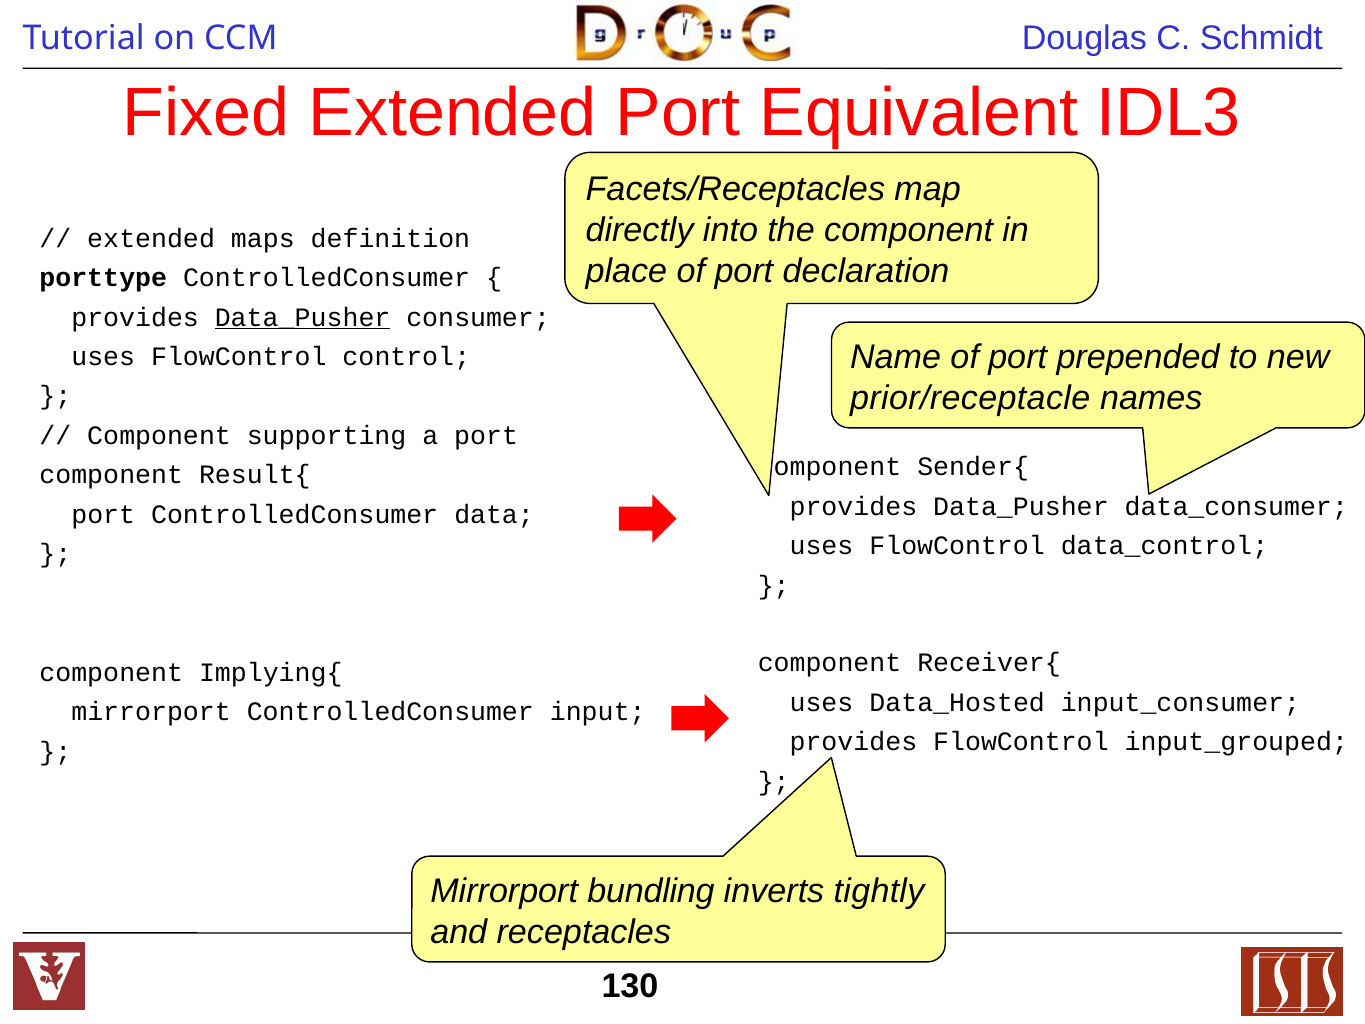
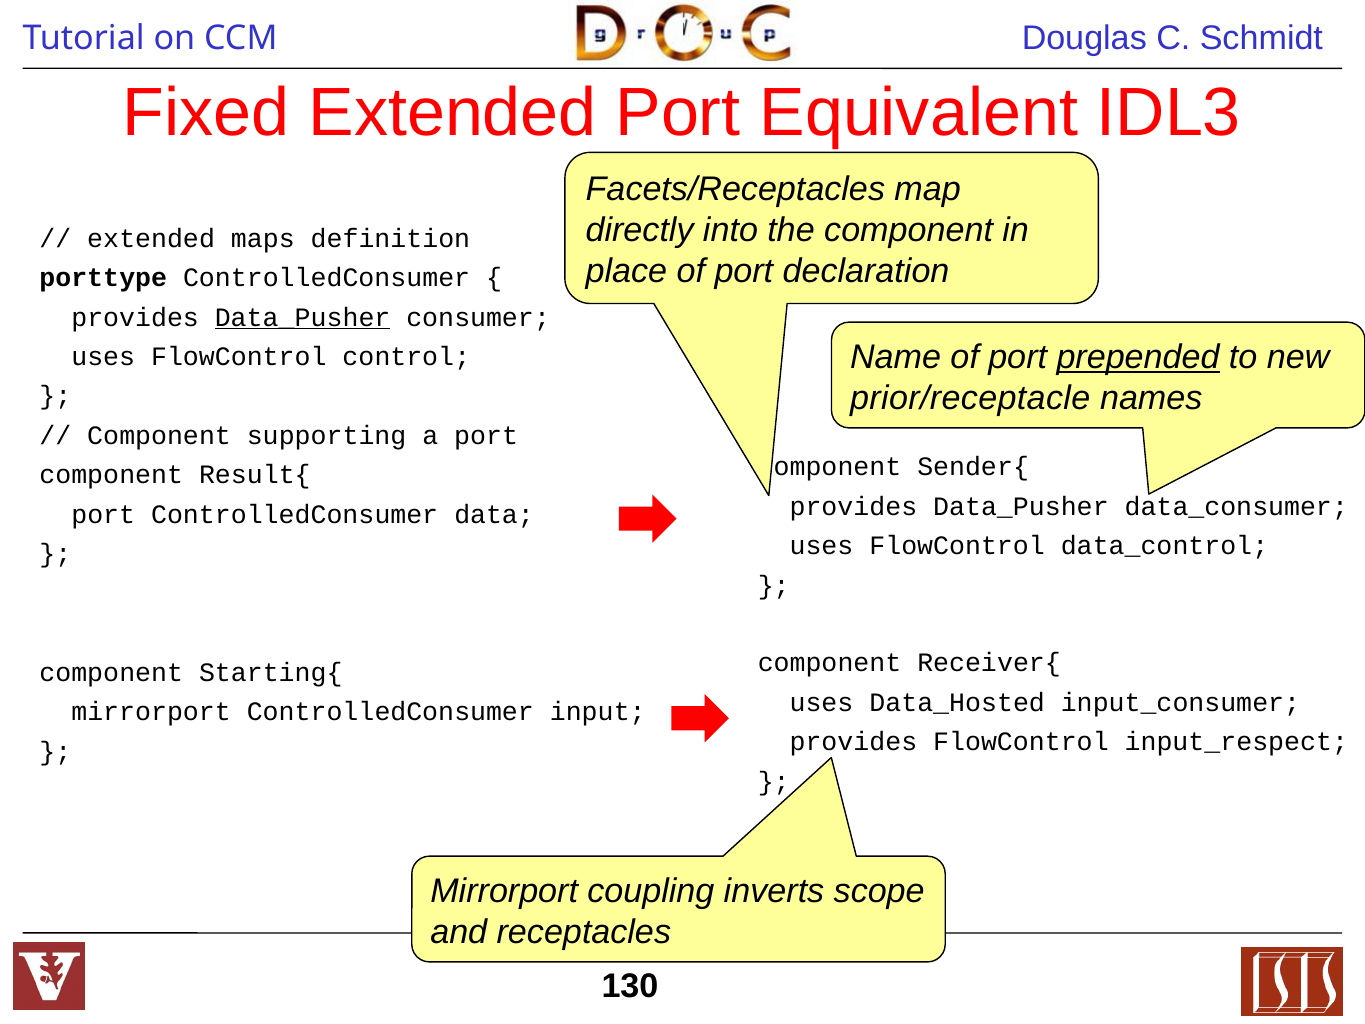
prepended underline: none -> present
Implying{: Implying{ -> Starting{
input_grouped: input_grouped -> input_respect
bundling: bundling -> coupling
tightly: tightly -> scope
